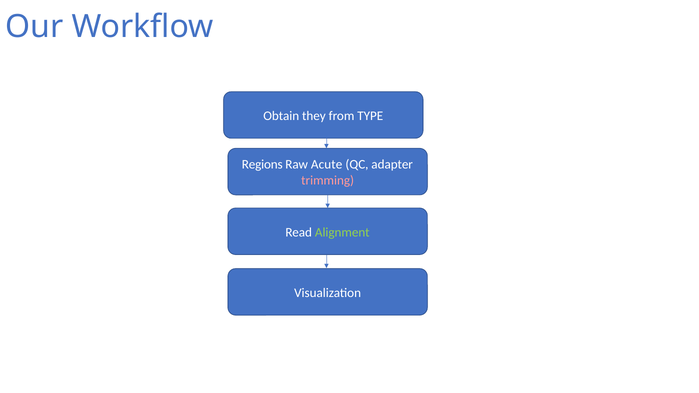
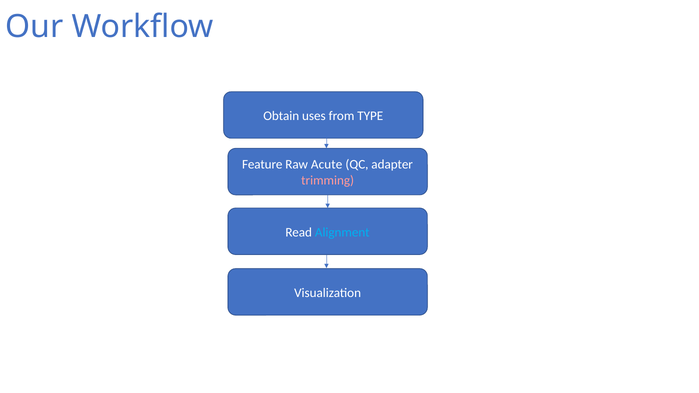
they: they -> uses
Regions: Regions -> Feature
Alignment colour: light green -> light blue
